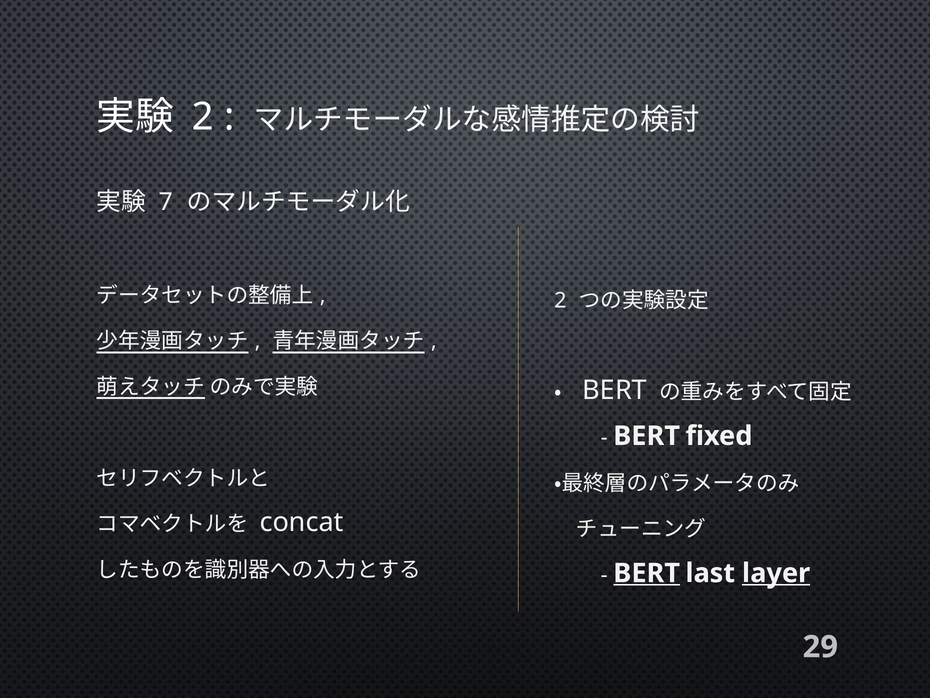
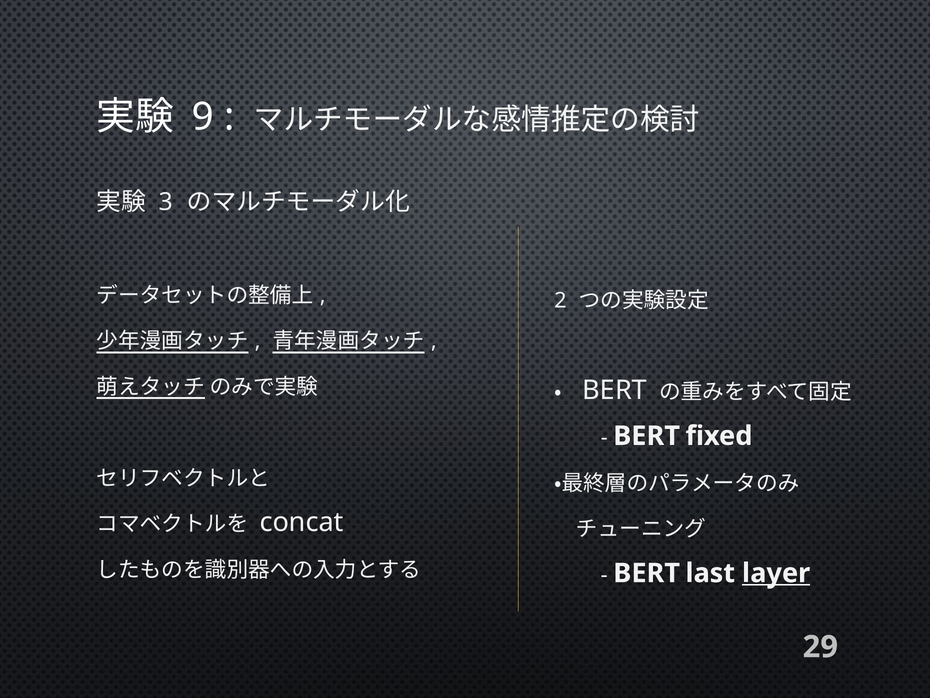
2 at (203, 117): 2 -> 9
7: 7 -> 3
BERT at (647, 573) underline: present -> none
